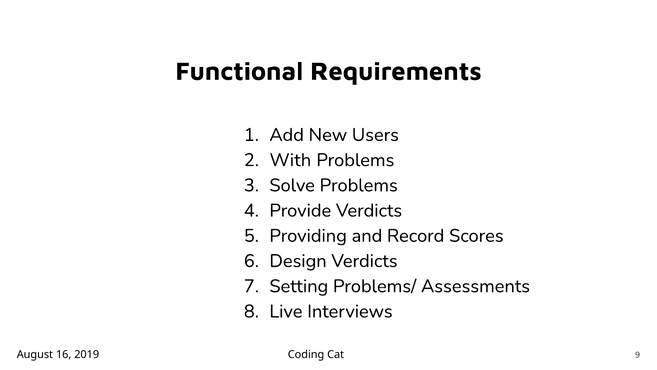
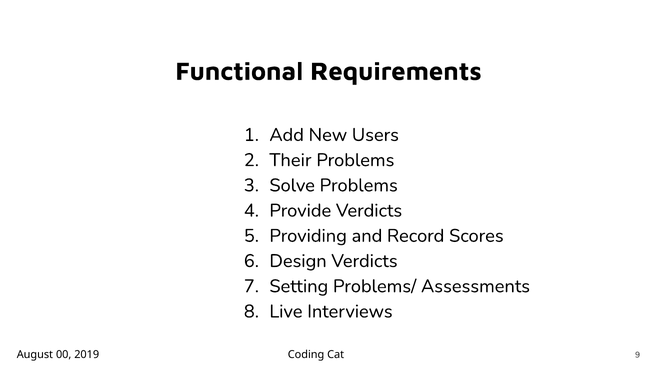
With: With -> Their
16: 16 -> 00
